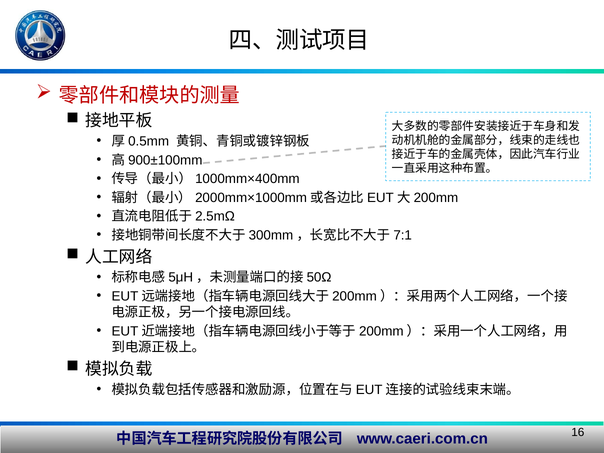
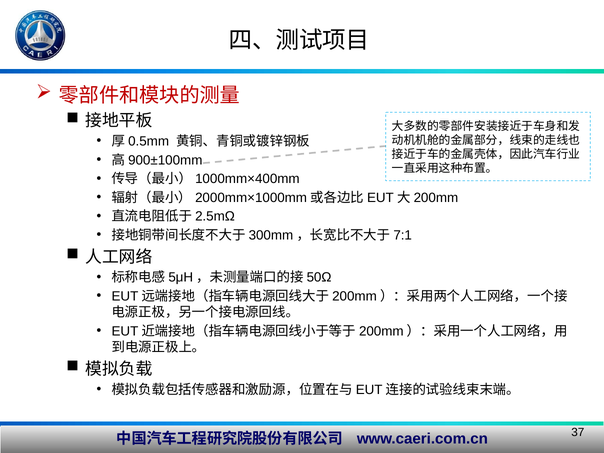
16: 16 -> 37
